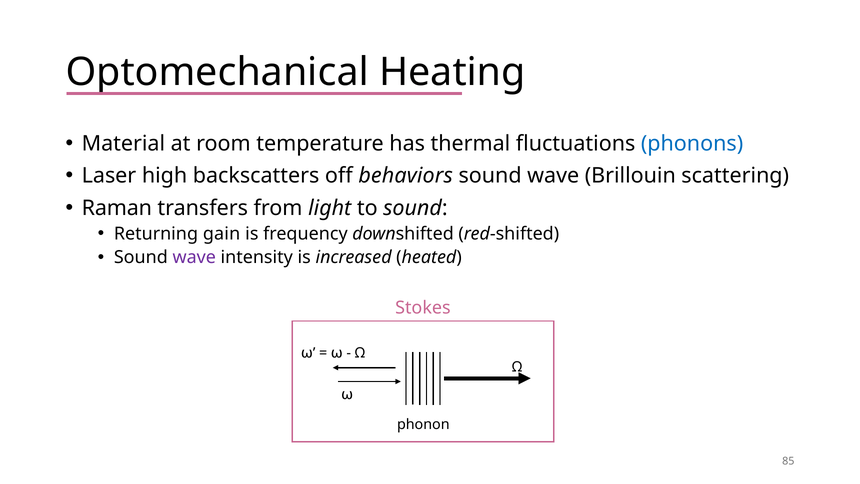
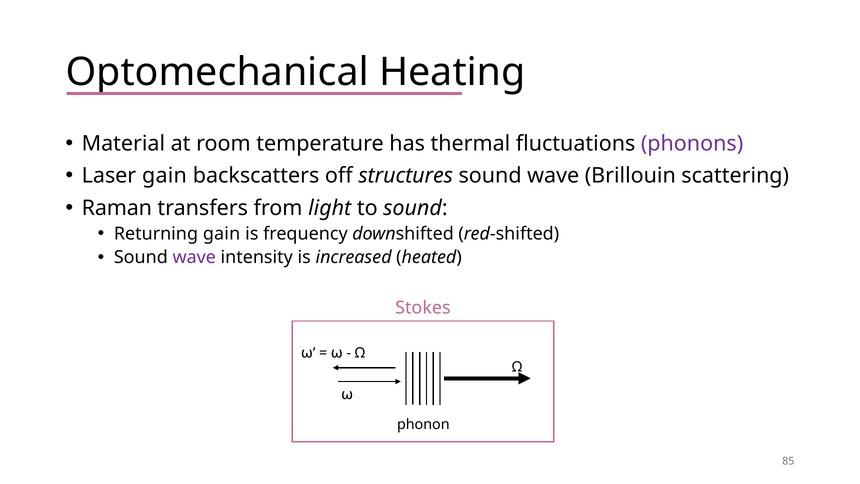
phonons colour: blue -> purple
Laser high: high -> gain
behaviors: behaviors -> structures
